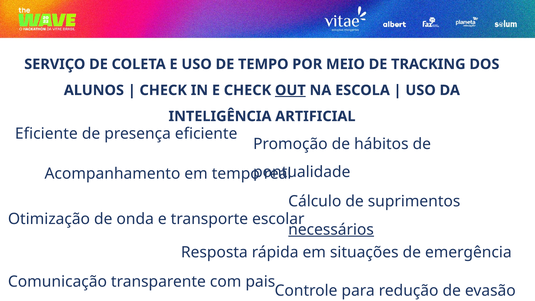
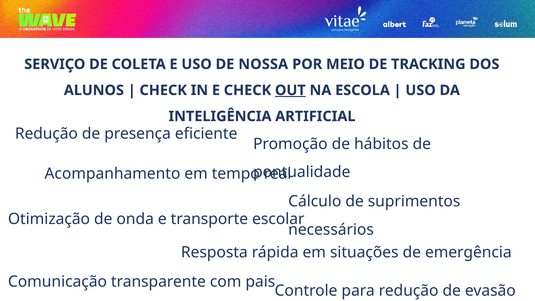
DE TEMPO: TEMPO -> NOSSA
Eficiente at (46, 134): Eficiente -> Redução
necessários underline: present -> none
